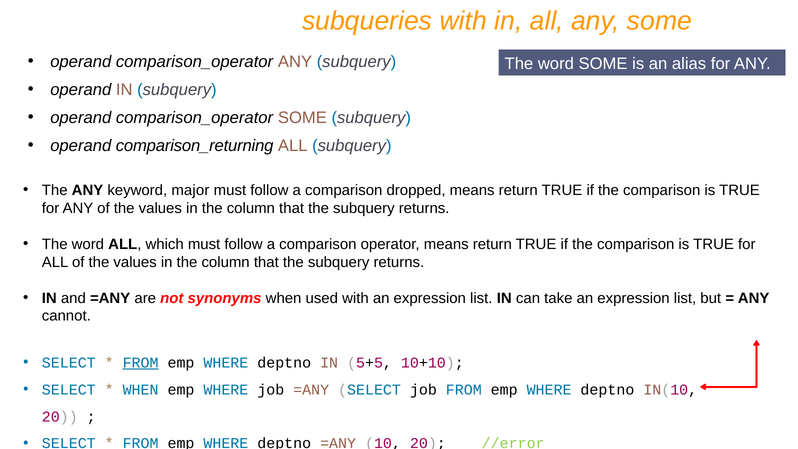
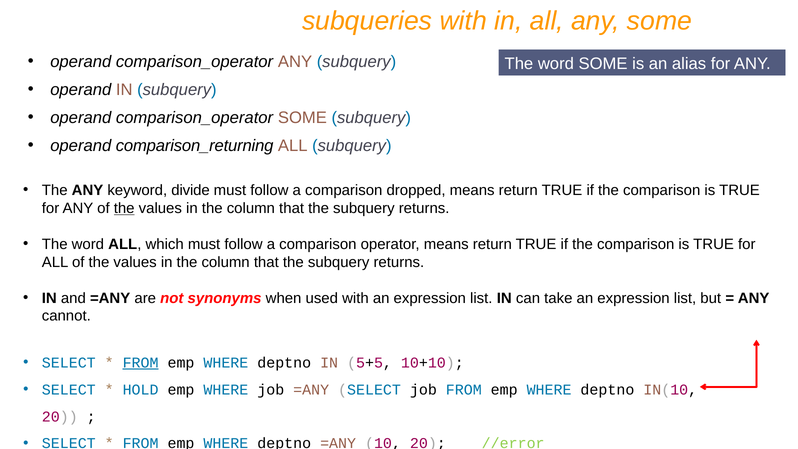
major: major -> divide
the at (124, 208) underline: none -> present
WHEN at (141, 390): WHEN -> HOLD
